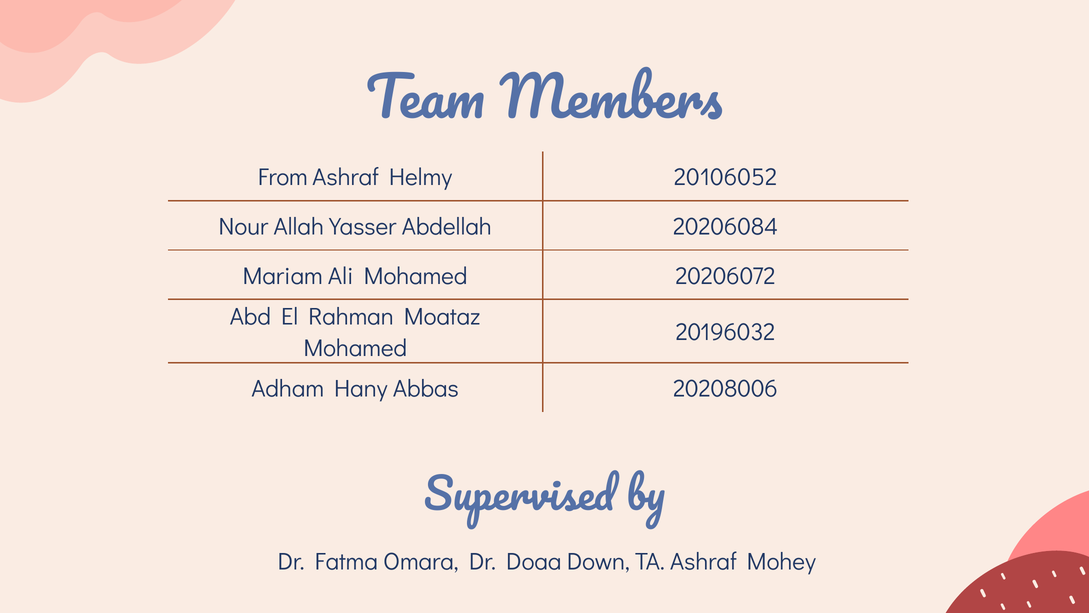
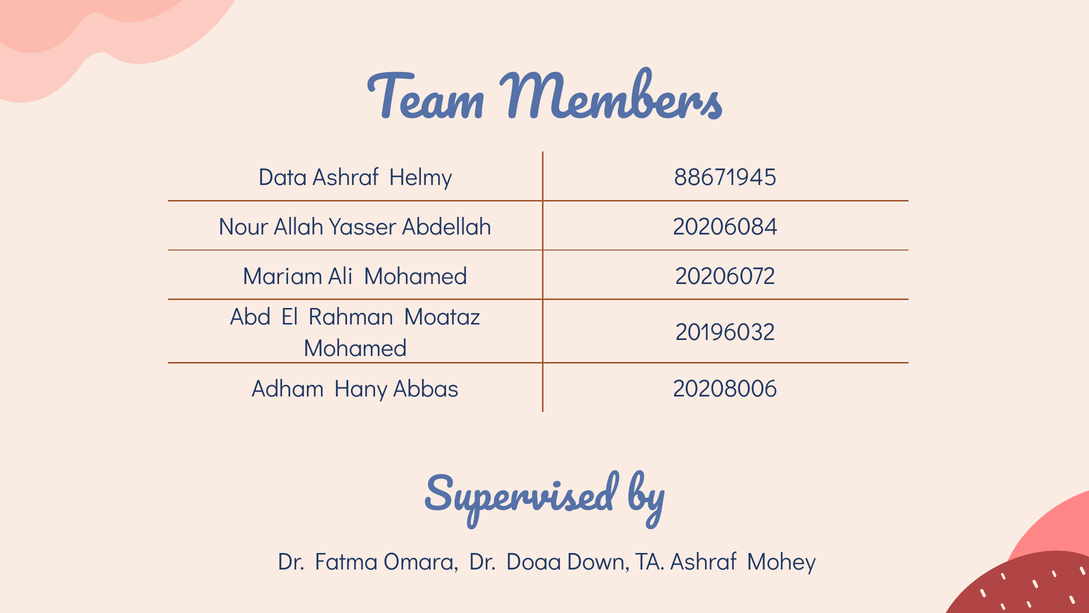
From: From -> Data
20106052: 20106052 -> 88671945
